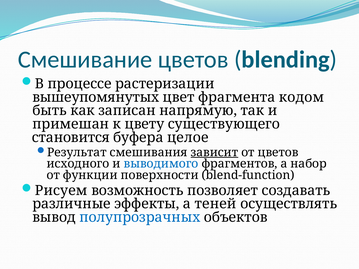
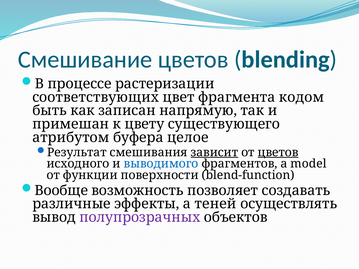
вышеупомянутых: вышеупомянутых -> соответствующих
становится: становится -> атрибутом
цветов at (278, 152) underline: none -> present
набор: набор -> model
Рисуем: Рисуем -> Вообще
полупрозрачных colour: blue -> purple
